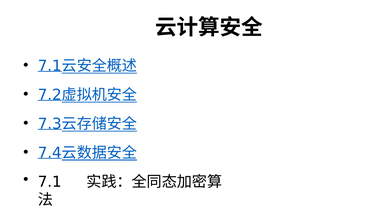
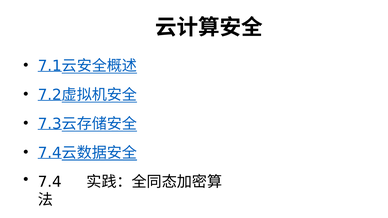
7.1: 7.1 -> 7.4
